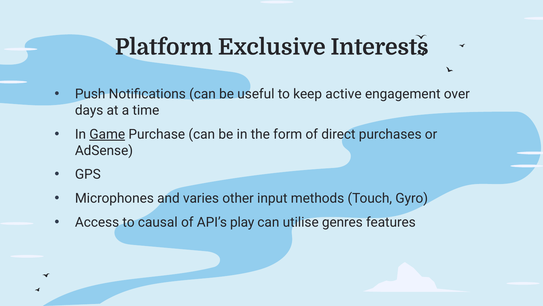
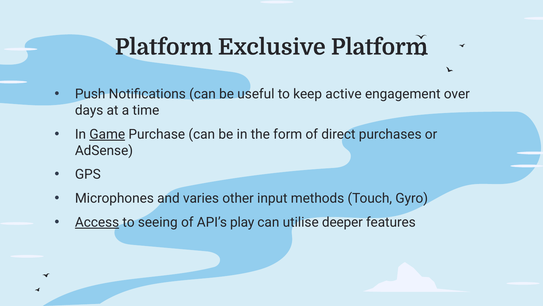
Exclusive Interests: Interests -> Platform
Access underline: none -> present
causal: causal -> seeing
genres: genres -> deeper
